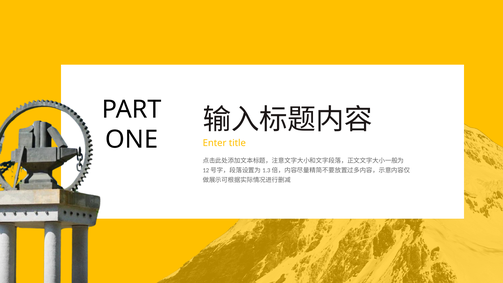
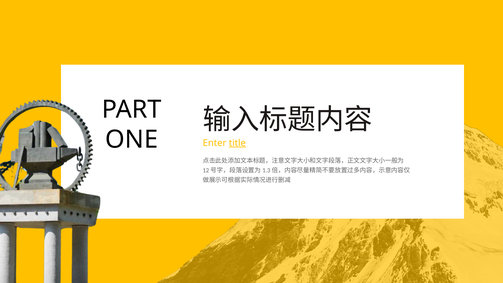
title underline: none -> present
